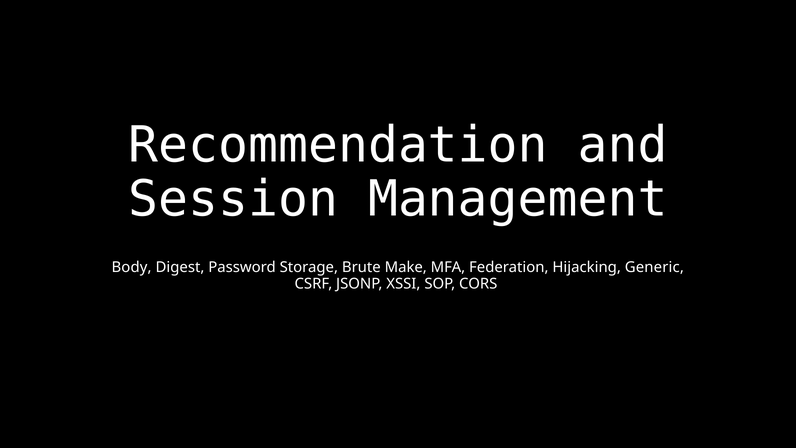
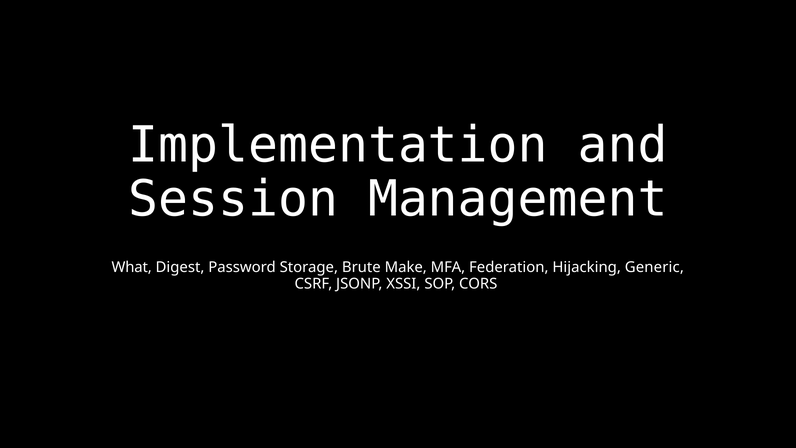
Recommendation: Recommendation -> Implementation
Body: Body -> What
